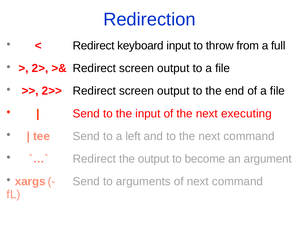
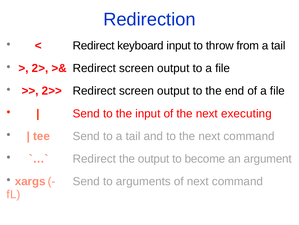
from a full: full -> tail
to a left: left -> tail
